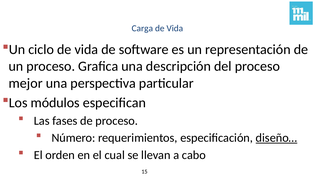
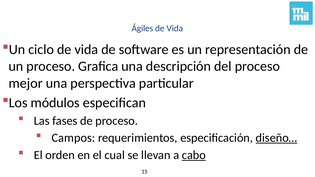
Carga: Carga -> Ágiles
Número: Número -> Campos
cabo underline: none -> present
